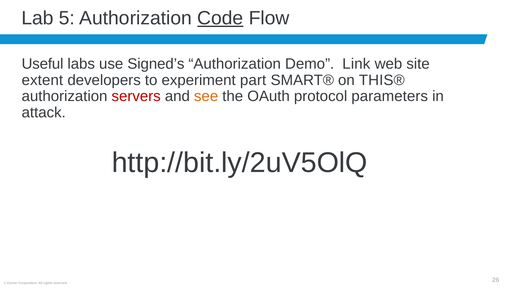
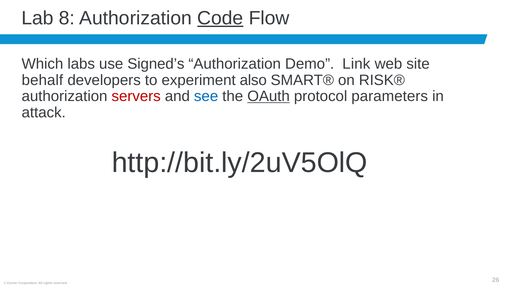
5: 5 -> 8
Useful: Useful -> Which
extent: extent -> behalf
part: part -> also
THIS®: THIS® -> RISK®
see colour: orange -> blue
OAuth underline: none -> present
